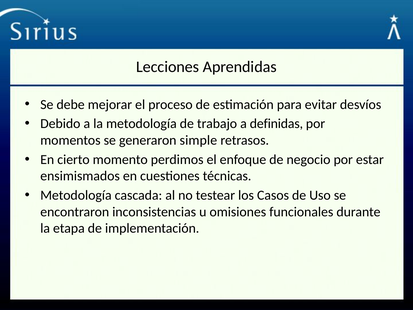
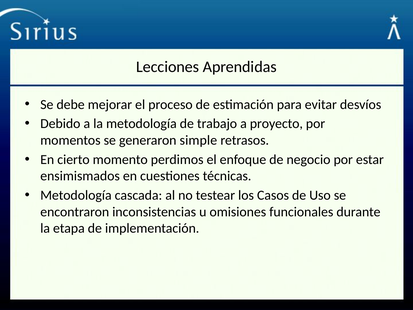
definidas: definidas -> proyecto
